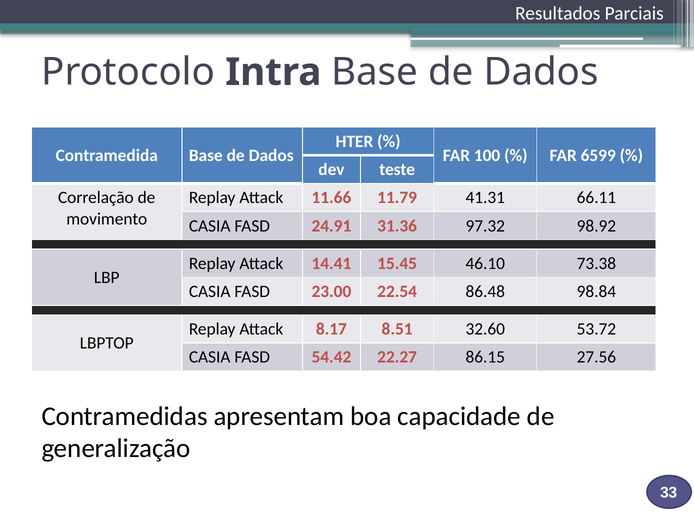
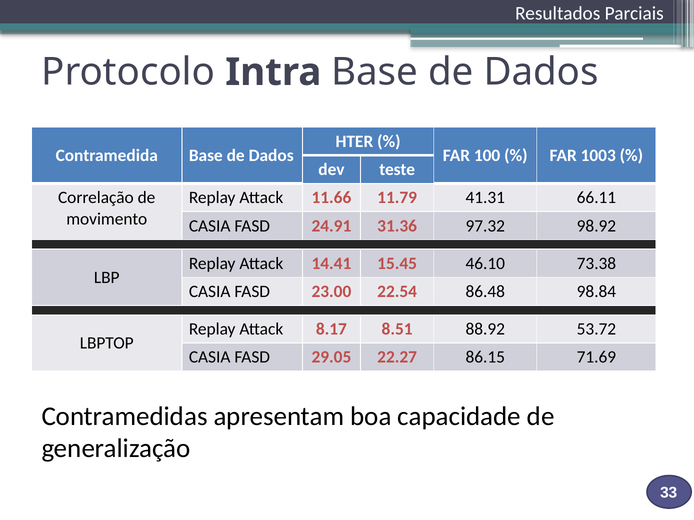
6599: 6599 -> 1003
32.60: 32.60 -> 88.92
54.42: 54.42 -> 29.05
27.56: 27.56 -> 71.69
